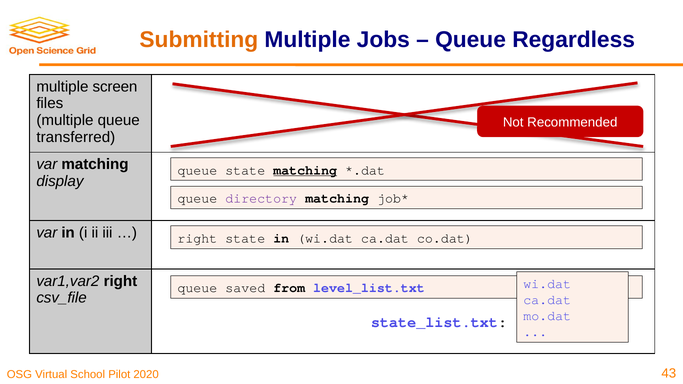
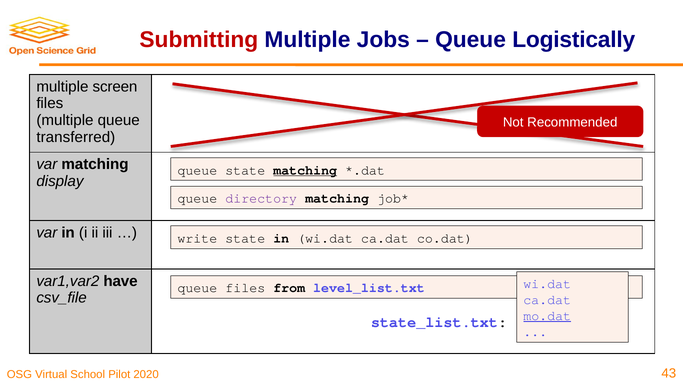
Submitting colour: orange -> red
Regardless: Regardless -> Logistically
right at (197, 238): right -> write
var1,var2 right: right -> have
queue saved: saved -> files
mo.dat underline: none -> present
